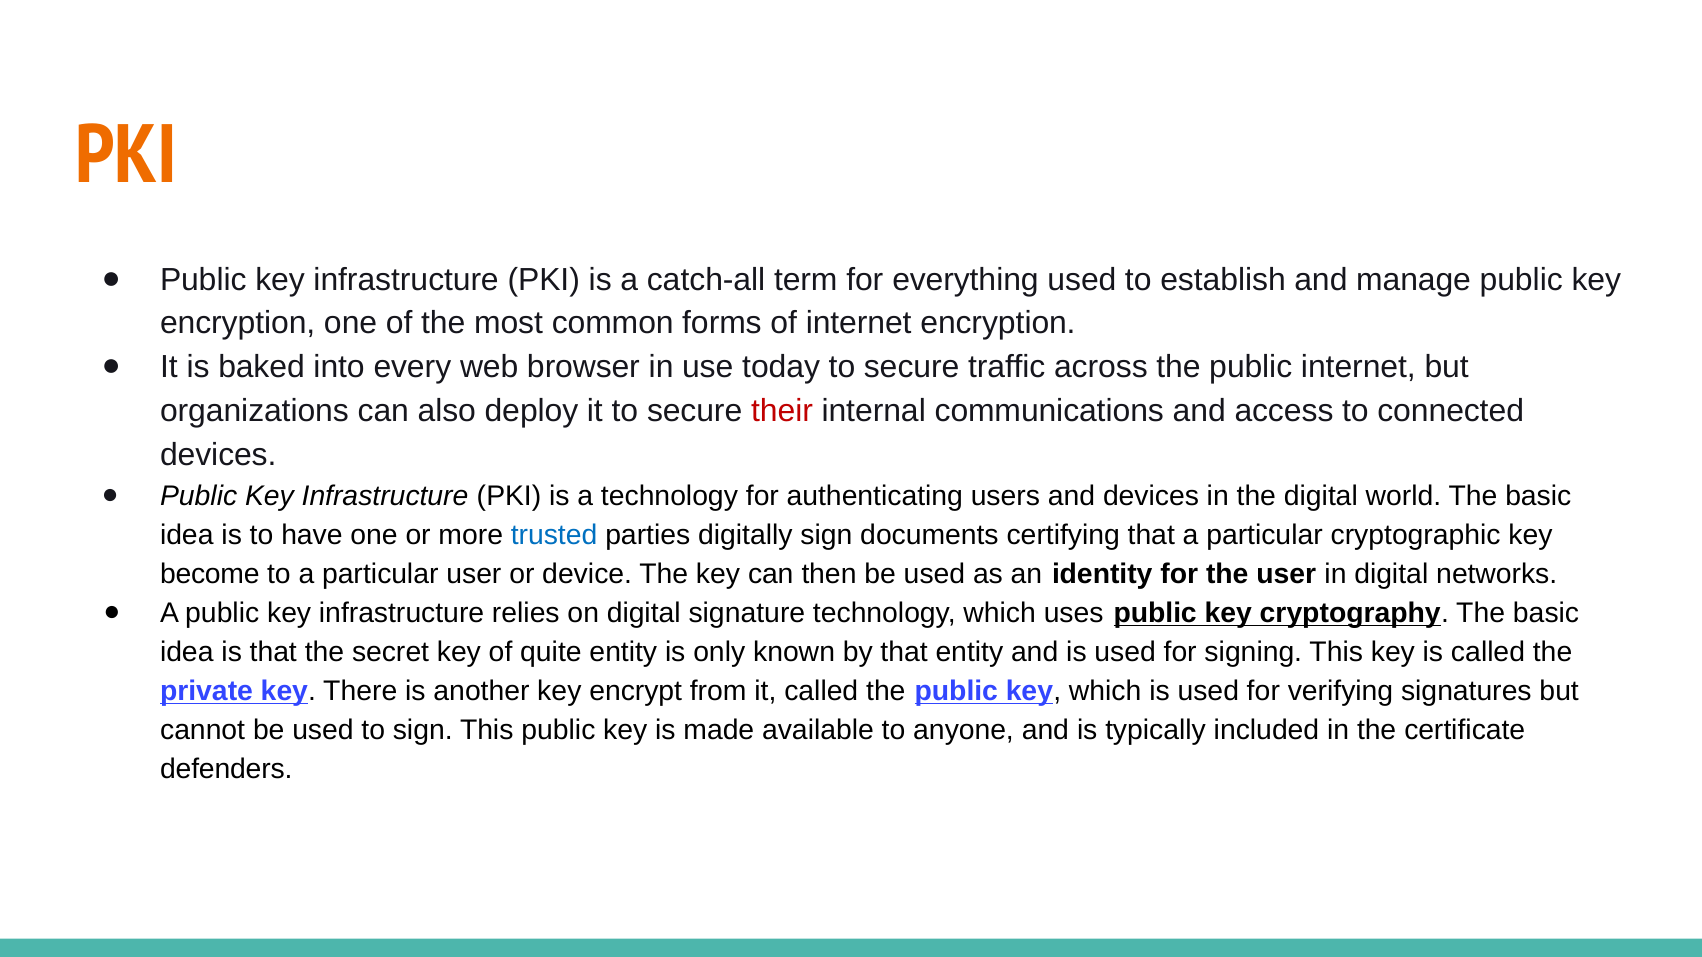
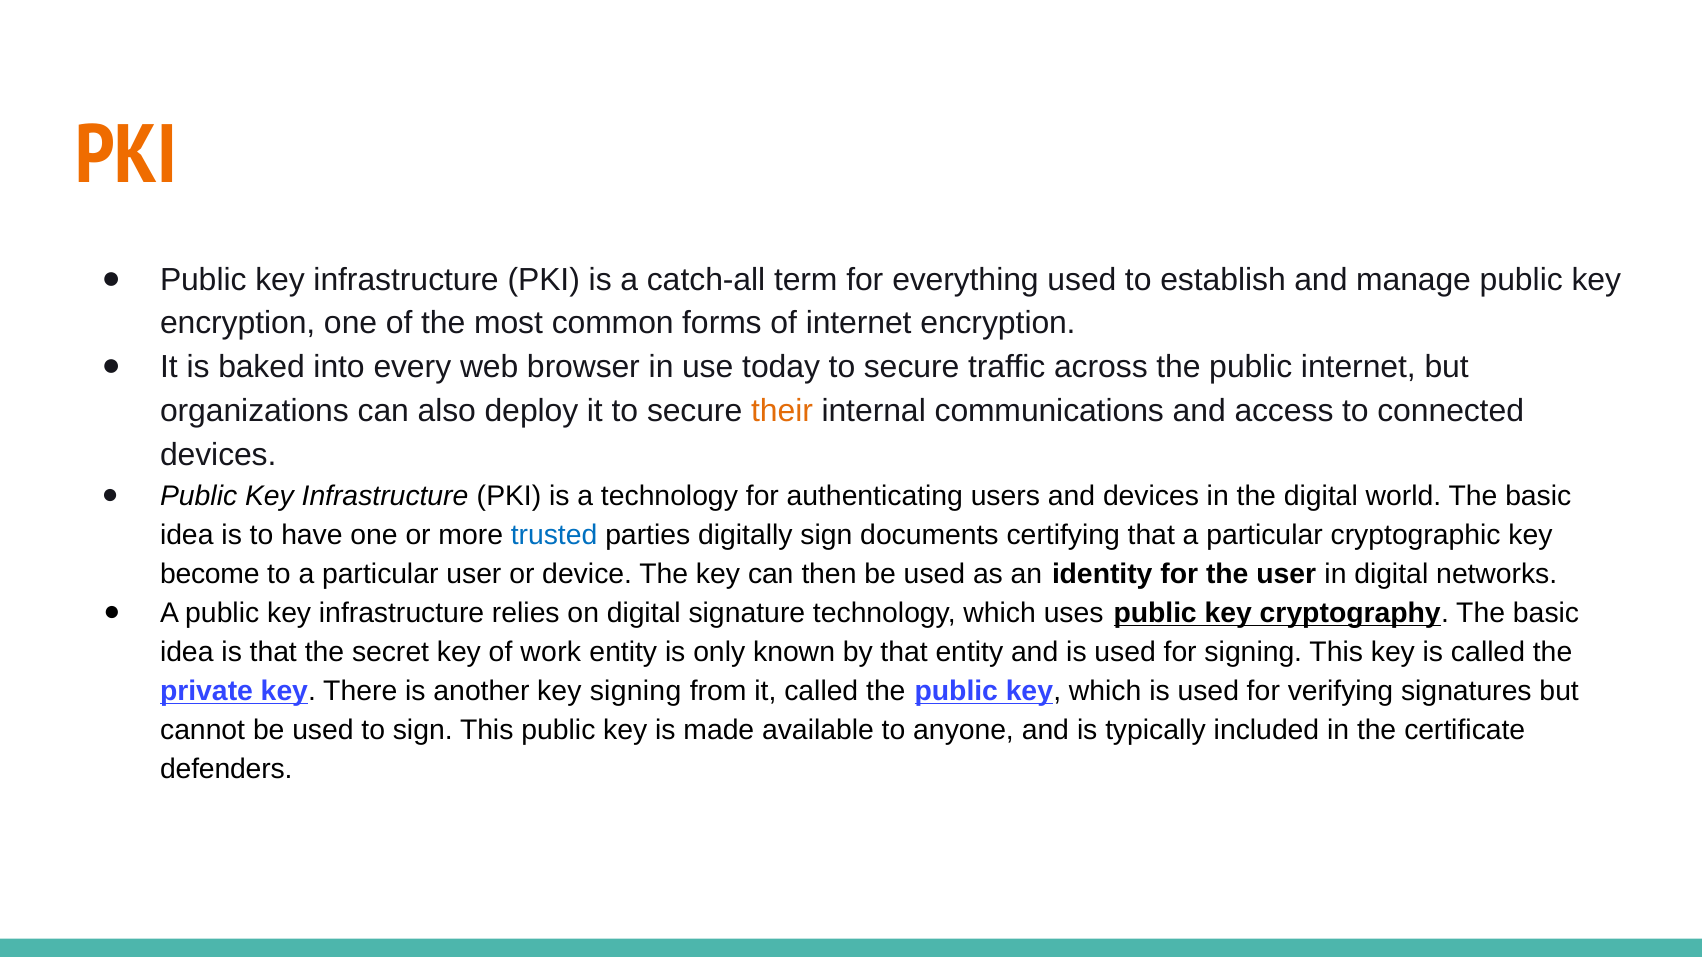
their colour: red -> orange
quite: quite -> work
key encrypt: encrypt -> signing
